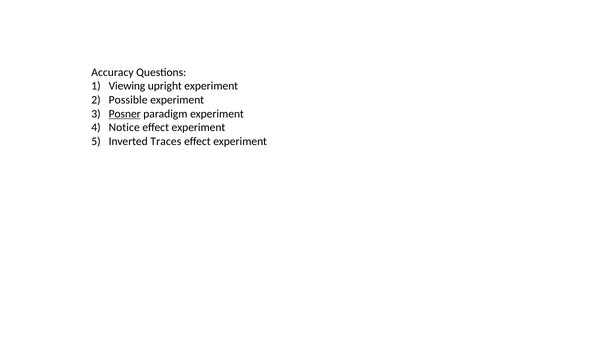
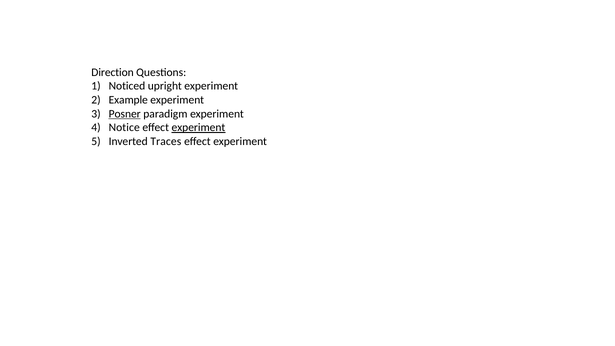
Accuracy: Accuracy -> Direction
Viewing: Viewing -> Noticed
Possible: Possible -> Example
experiment at (198, 128) underline: none -> present
